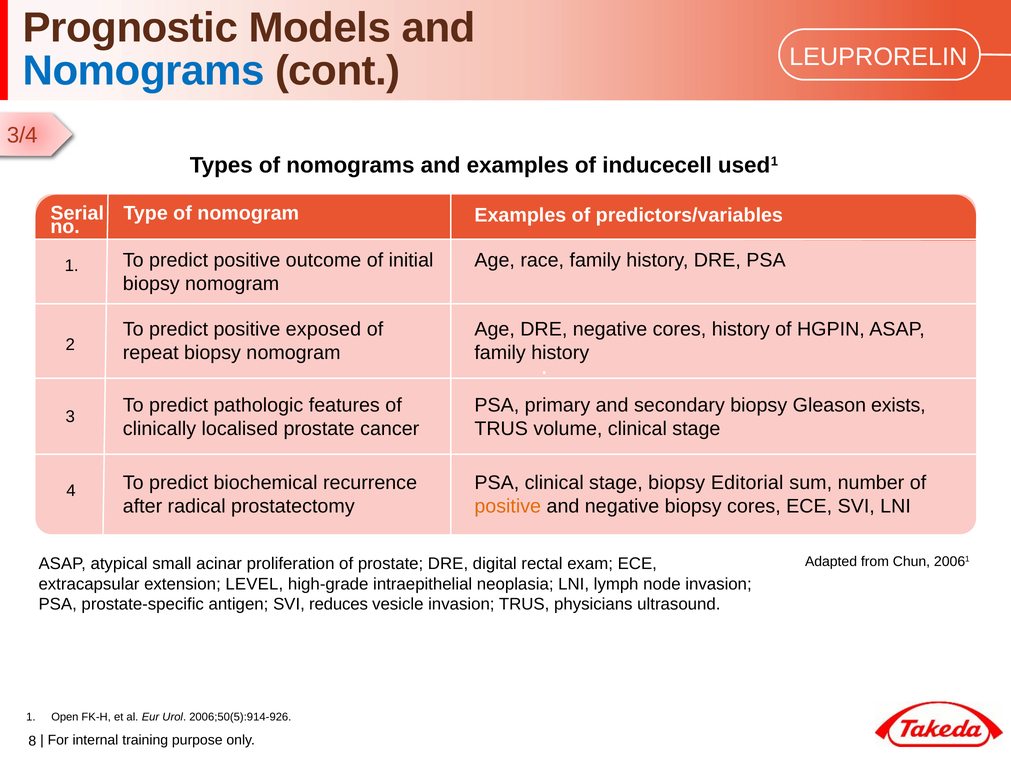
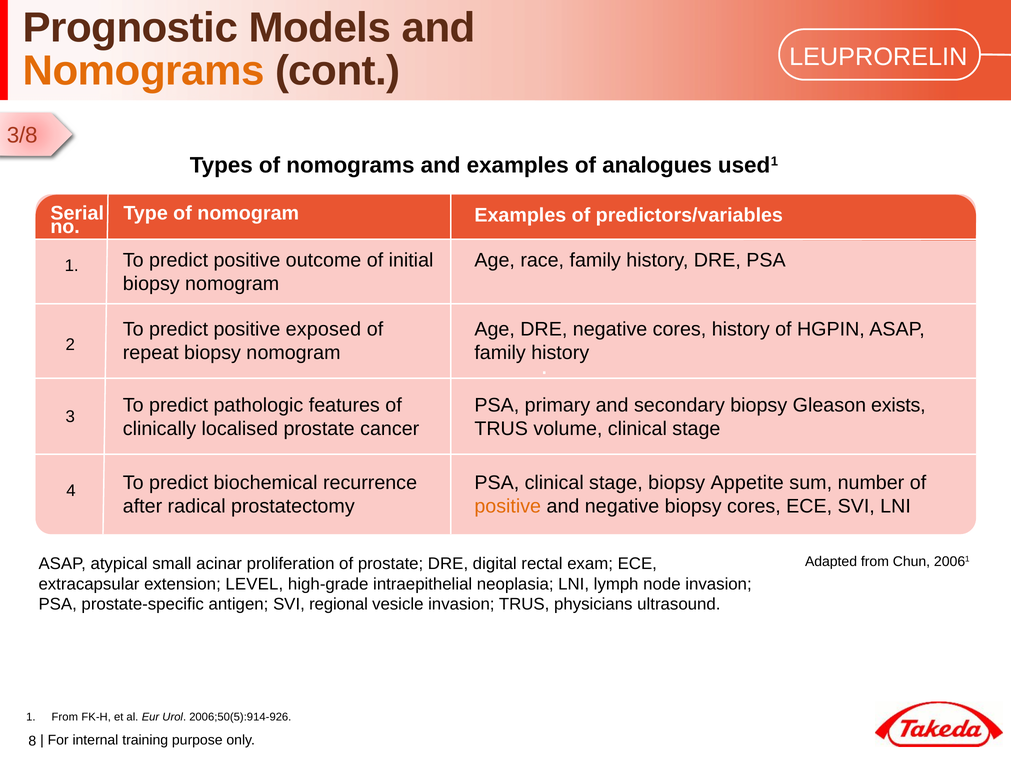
Nomograms at (144, 71) colour: blue -> orange
3/4: 3/4 -> 3/8
inducecell: inducecell -> analogues
Editorial: Editorial -> Appetite
reduces: reduces -> regional
1 Open: Open -> From
